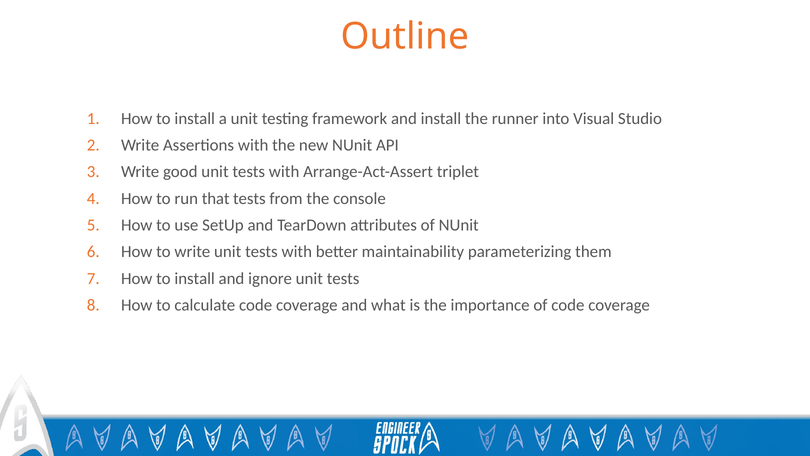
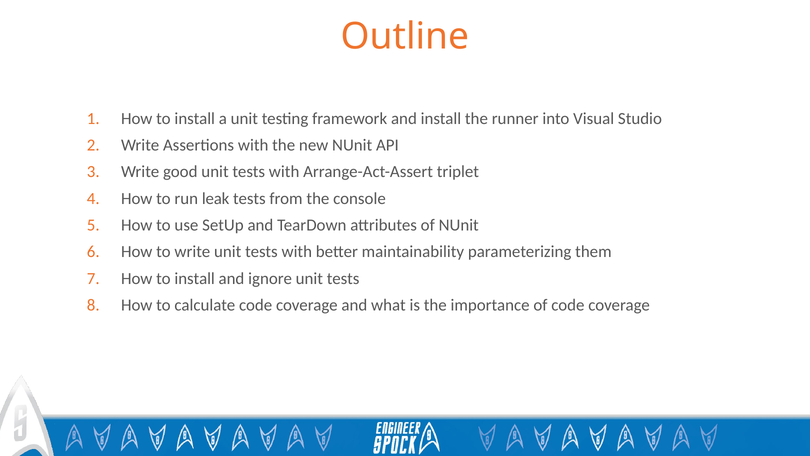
that: that -> leak
